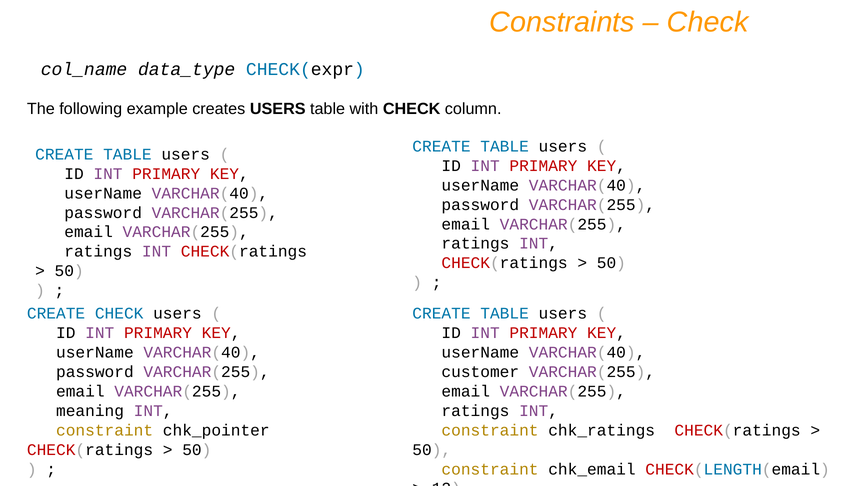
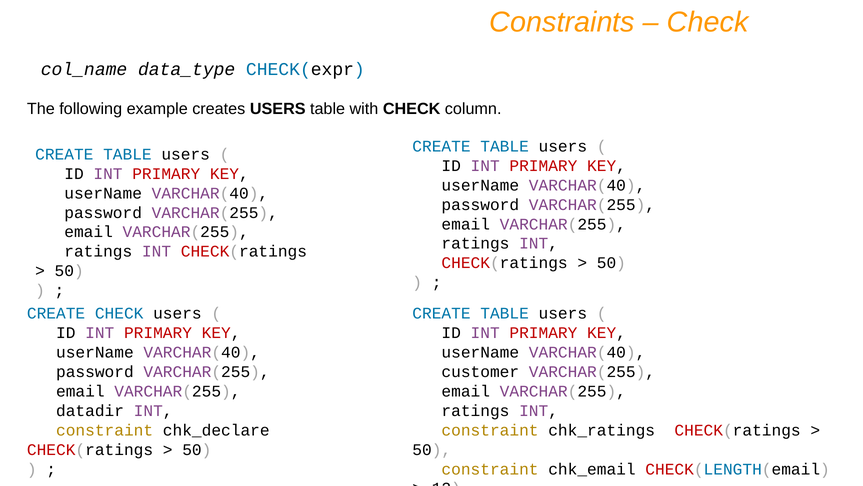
meaning: meaning -> datadir
chk_pointer: chk_pointer -> chk_declare
